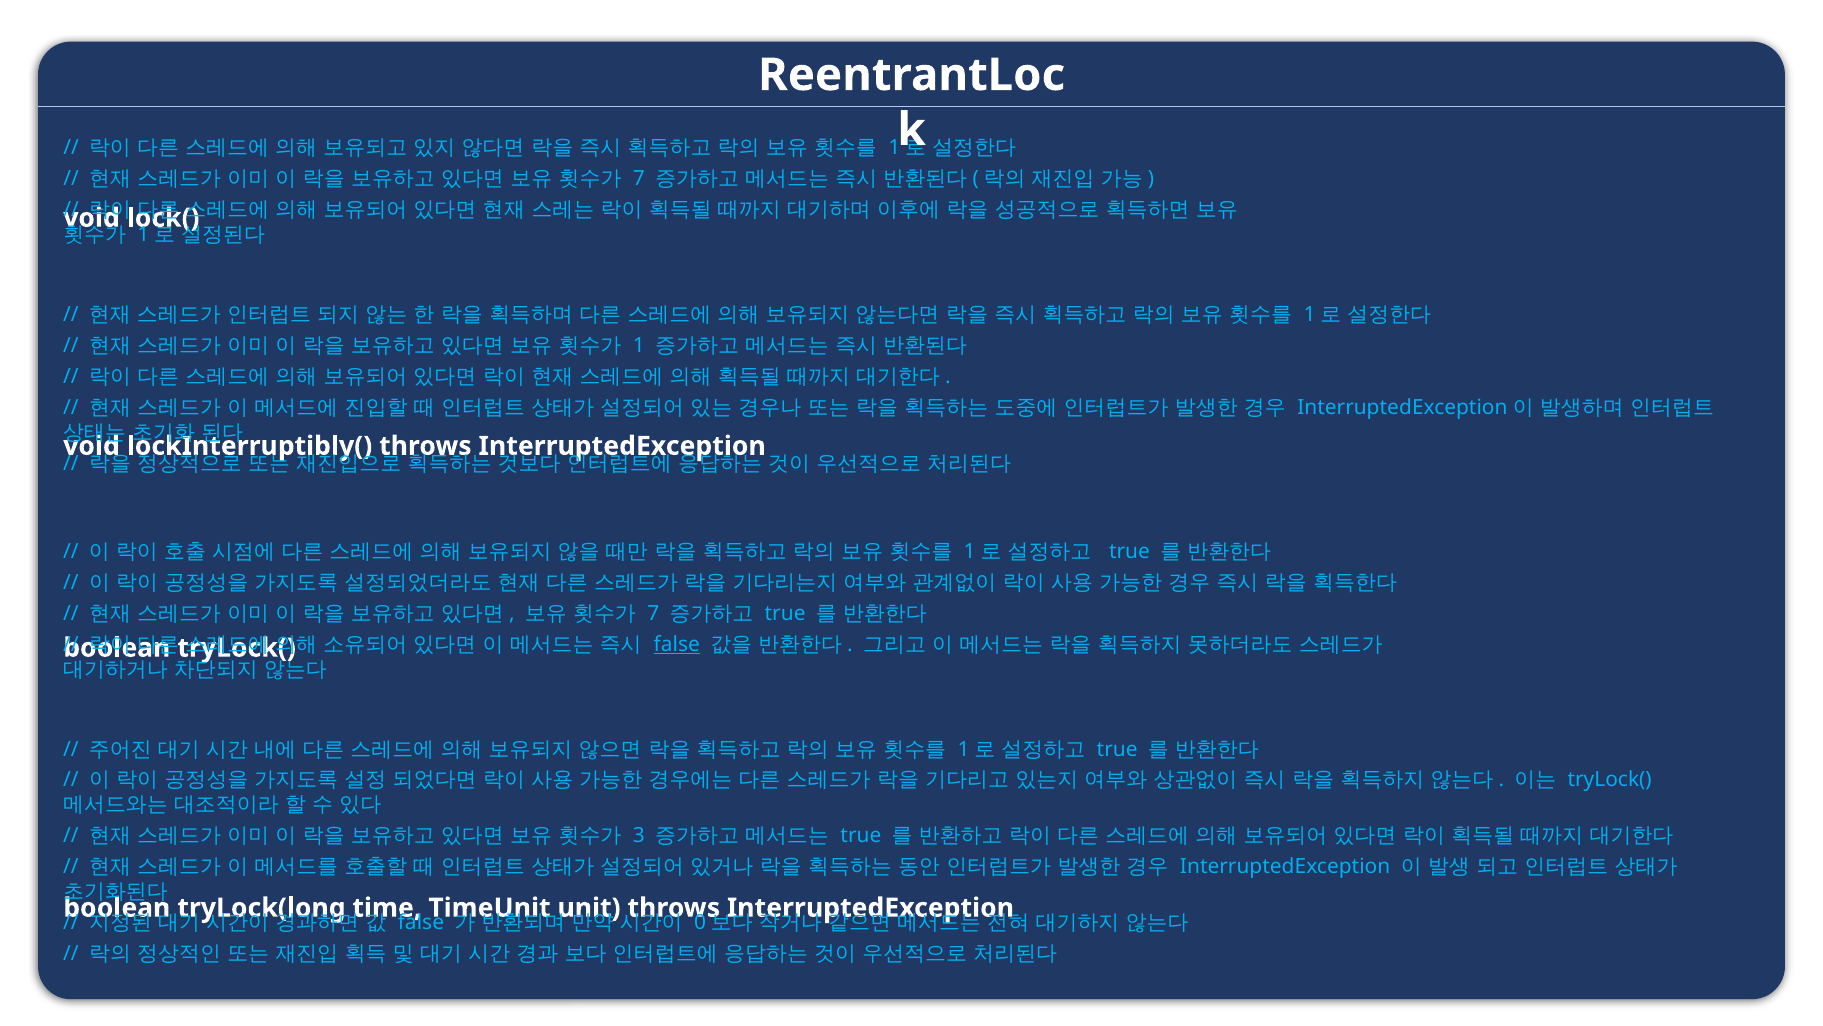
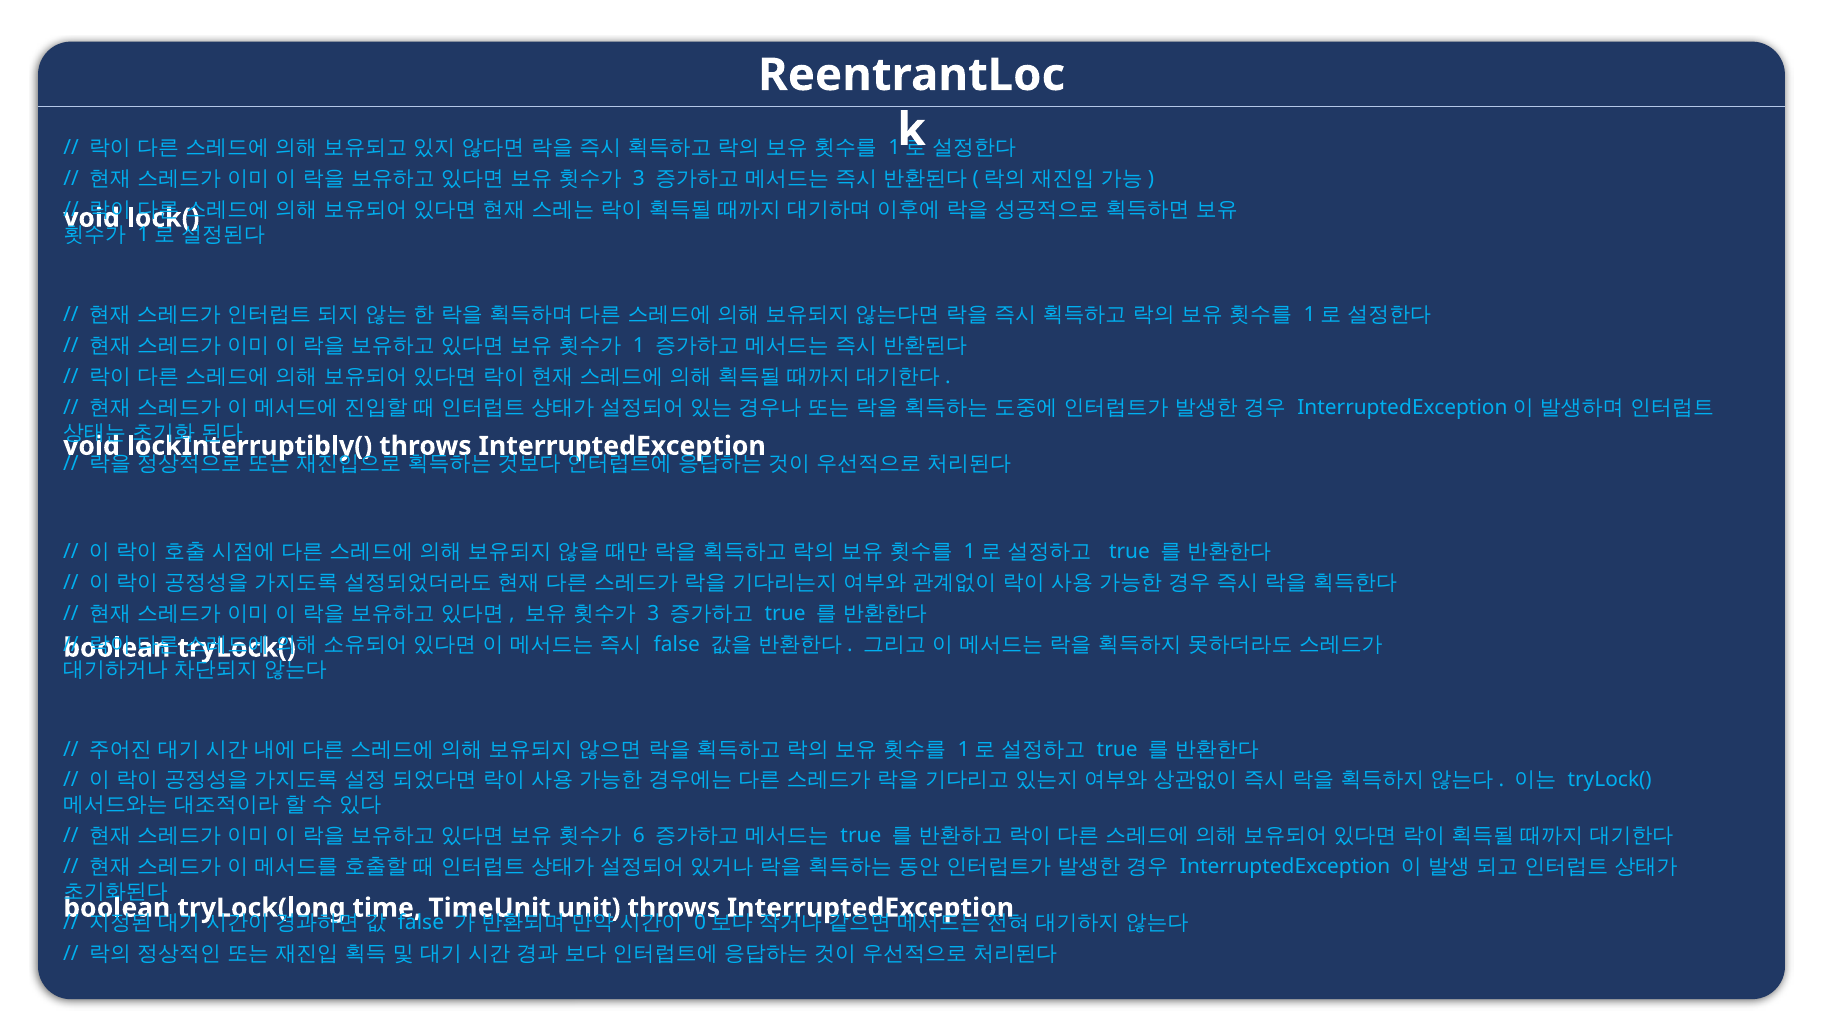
7 at (639, 178): 7 -> 3
7 at (653, 613): 7 -> 3
false at (677, 644) underline: present -> none
3: 3 -> 6
